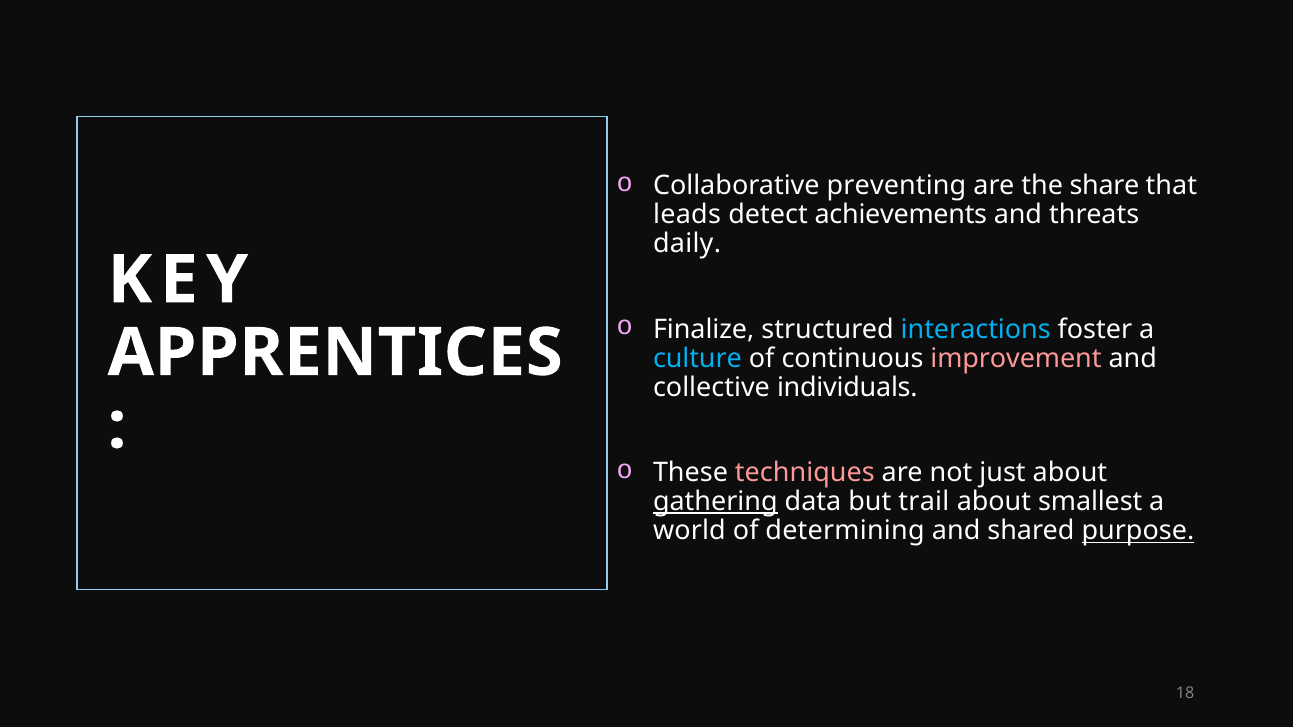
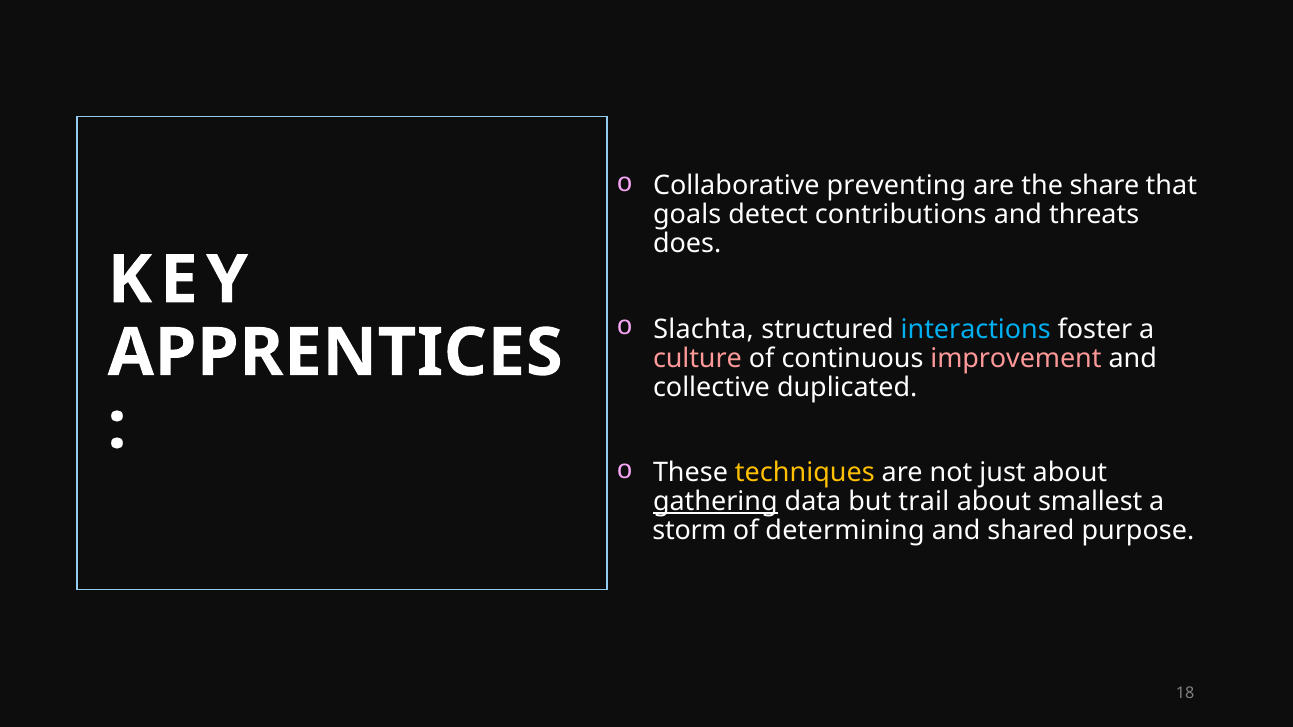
leads: leads -> goals
achievements: achievements -> contributions
daily: daily -> does
Finalize: Finalize -> Slachta
culture colour: light blue -> pink
individuals: individuals -> duplicated
techniques colour: pink -> yellow
world: world -> storm
purpose underline: present -> none
